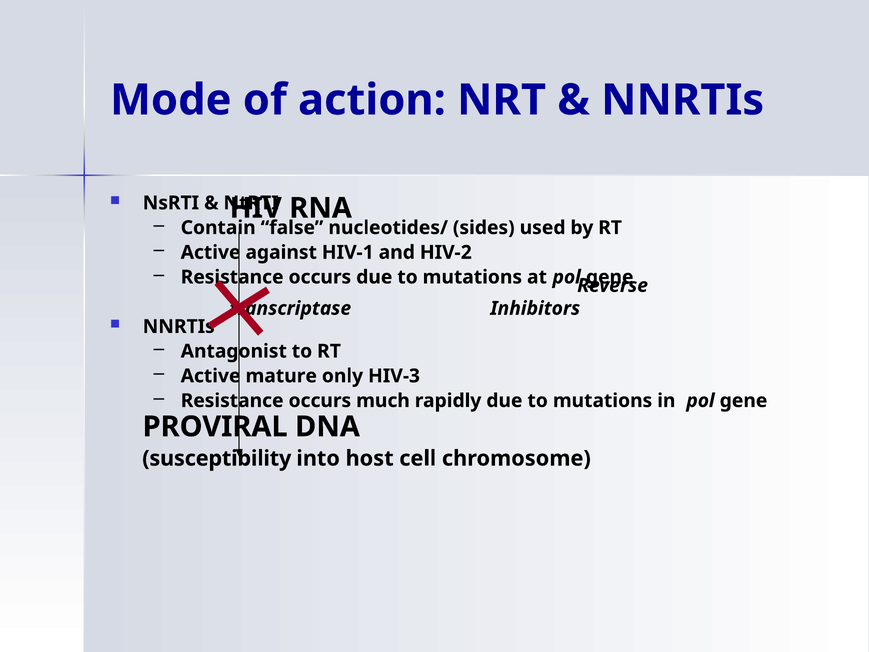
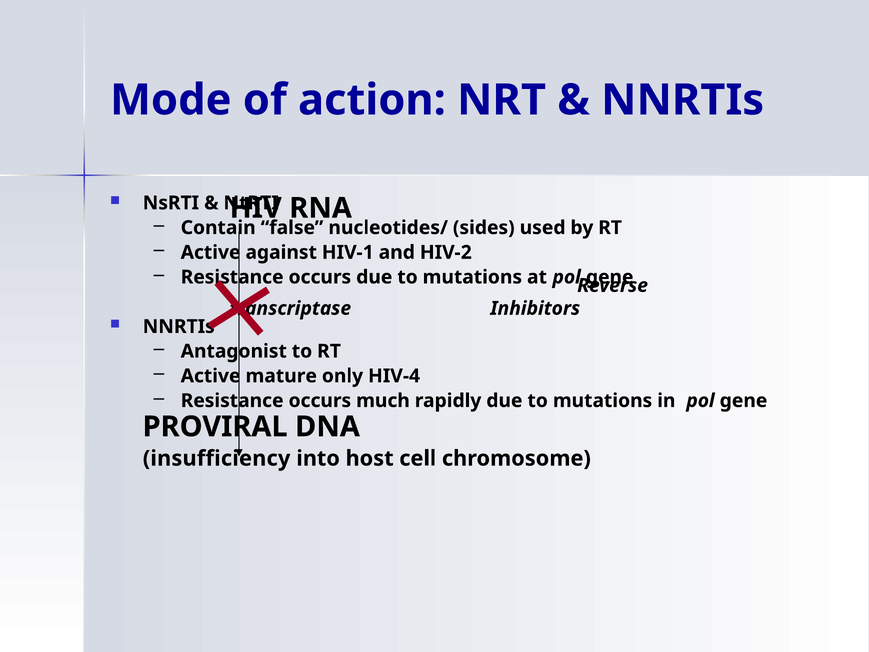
HIV-3: HIV-3 -> HIV-4
susceptibility: susceptibility -> insufficiency
